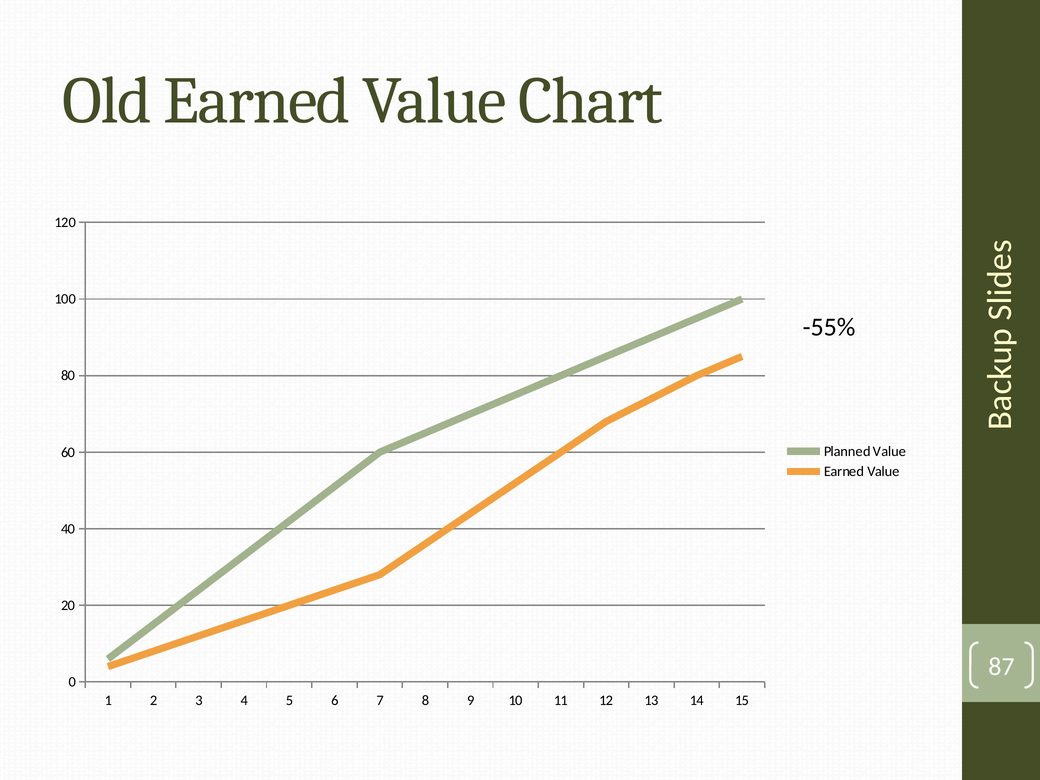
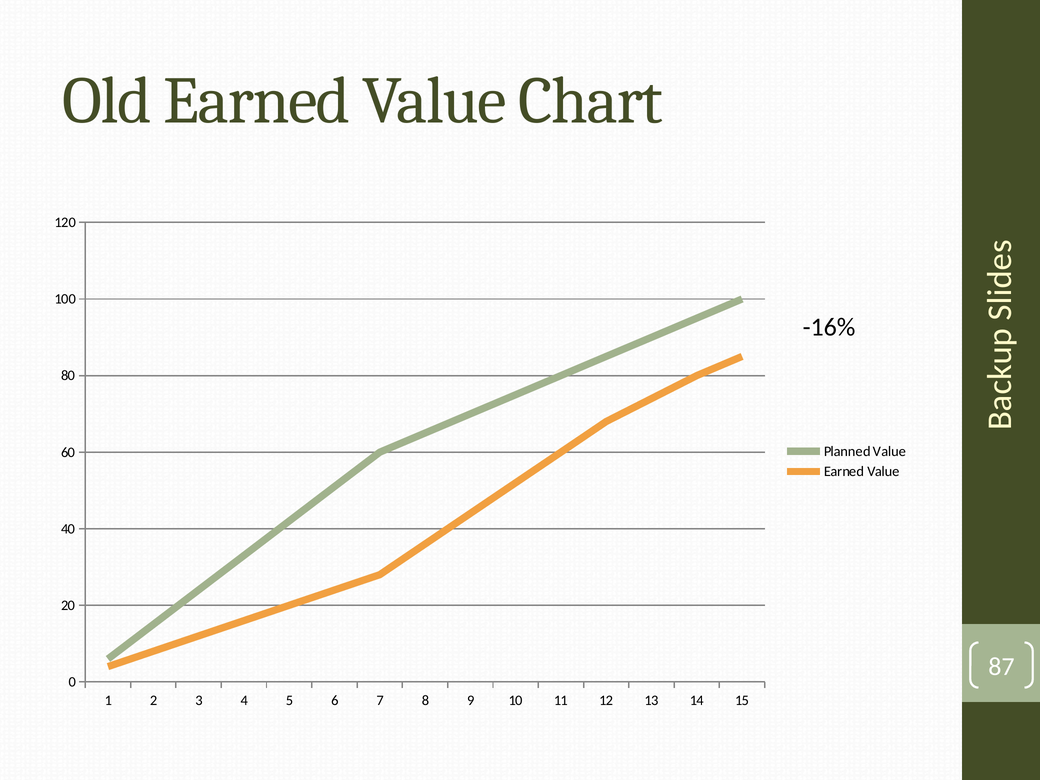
-55%: -55% -> -16%
